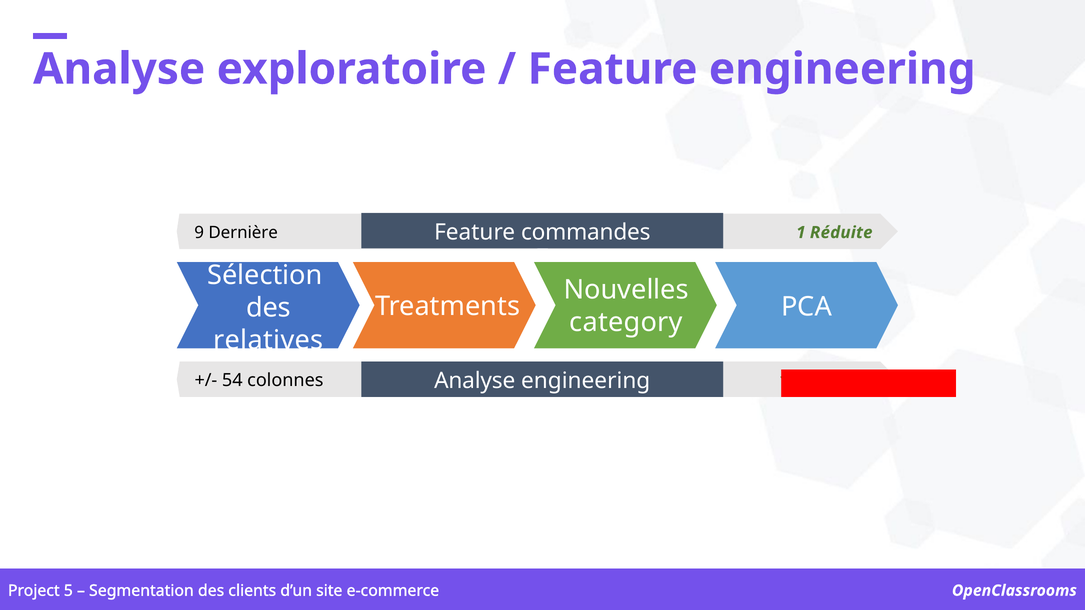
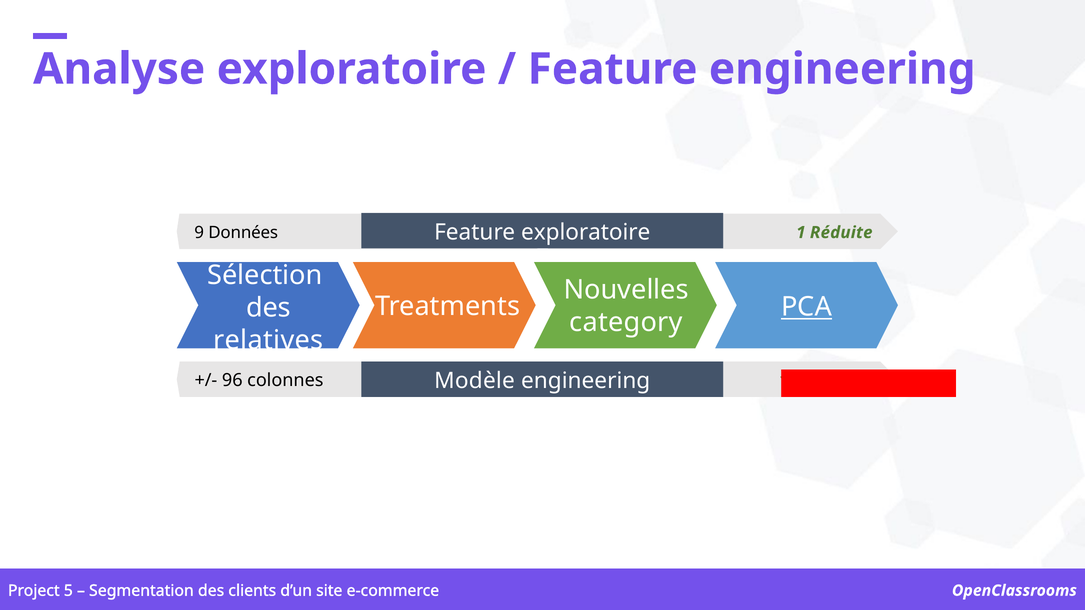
Dernière: Dernière -> Données
Feature commandes: commandes -> exploratoire
PCA underline: none -> present
54: 54 -> 96
colonnes Analyse: Analyse -> Modèle
